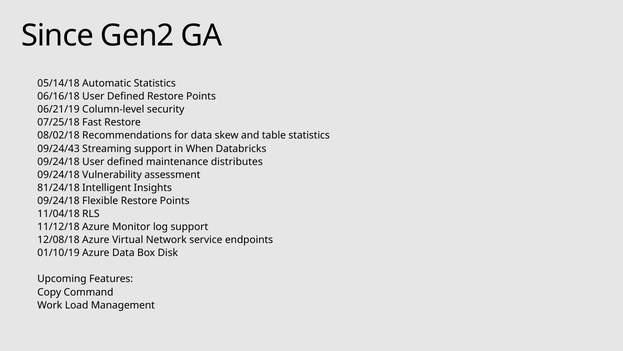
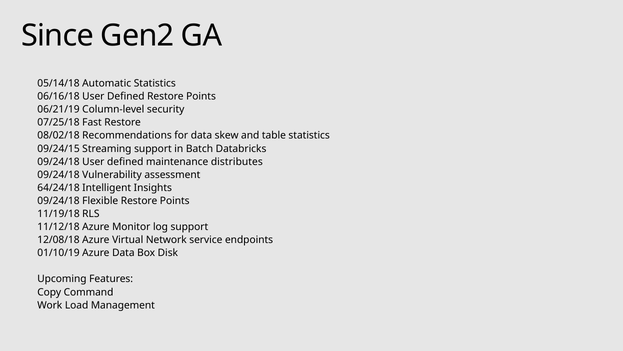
09/24/43: 09/24/43 -> 09/24/15
When: When -> Batch
81/24/18: 81/24/18 -> 64/24/18
11/04/18: 11/04/18 -> 11/19/18
